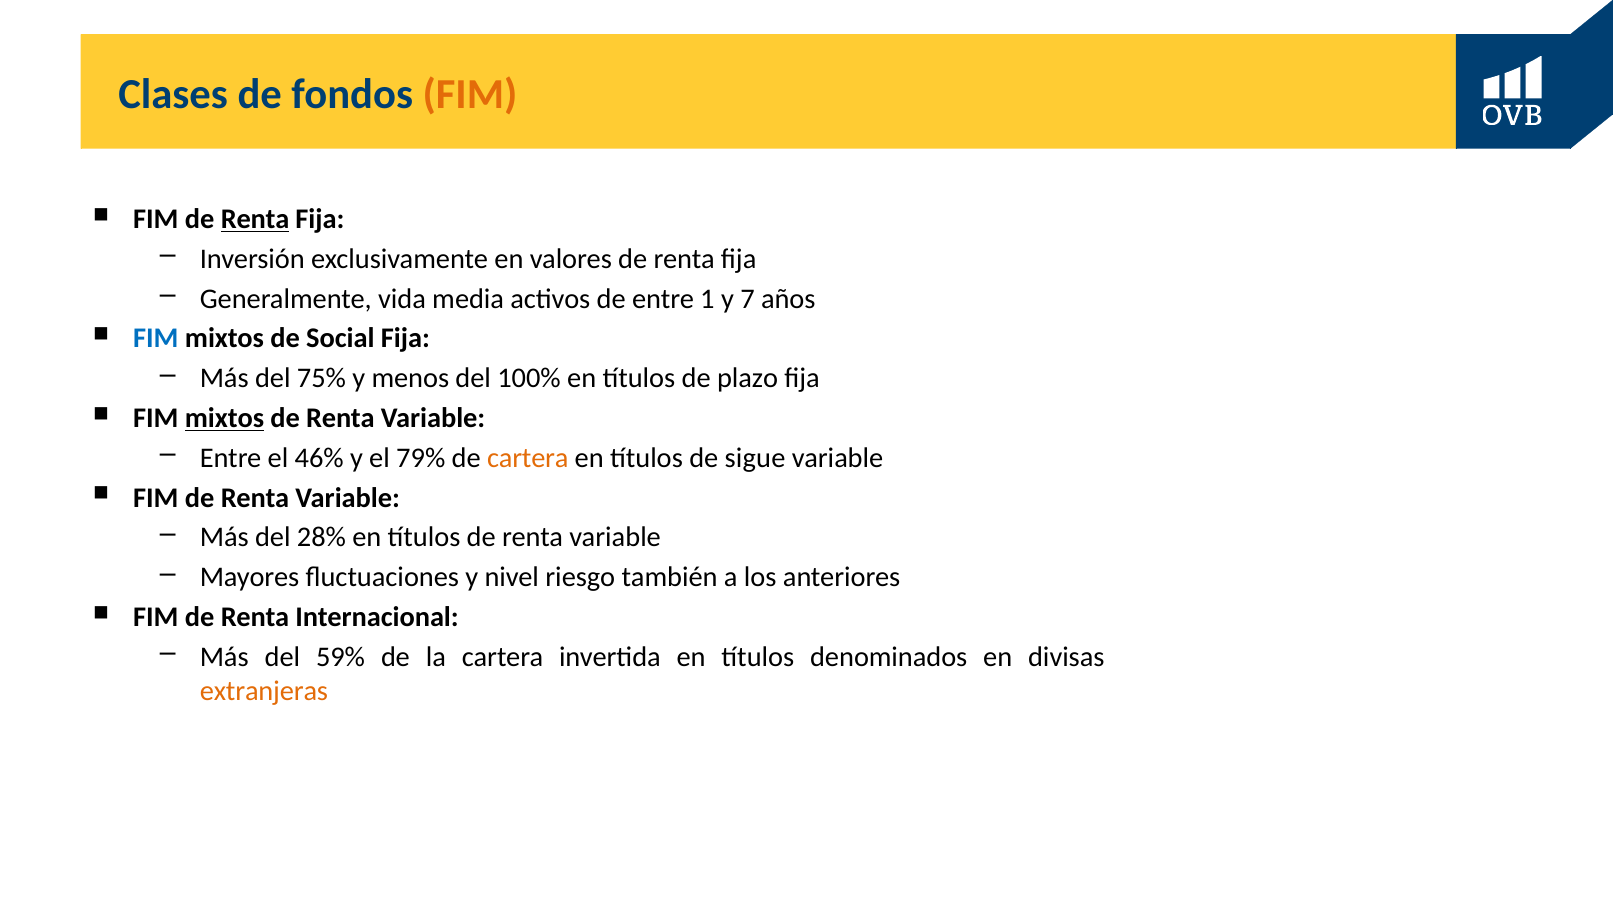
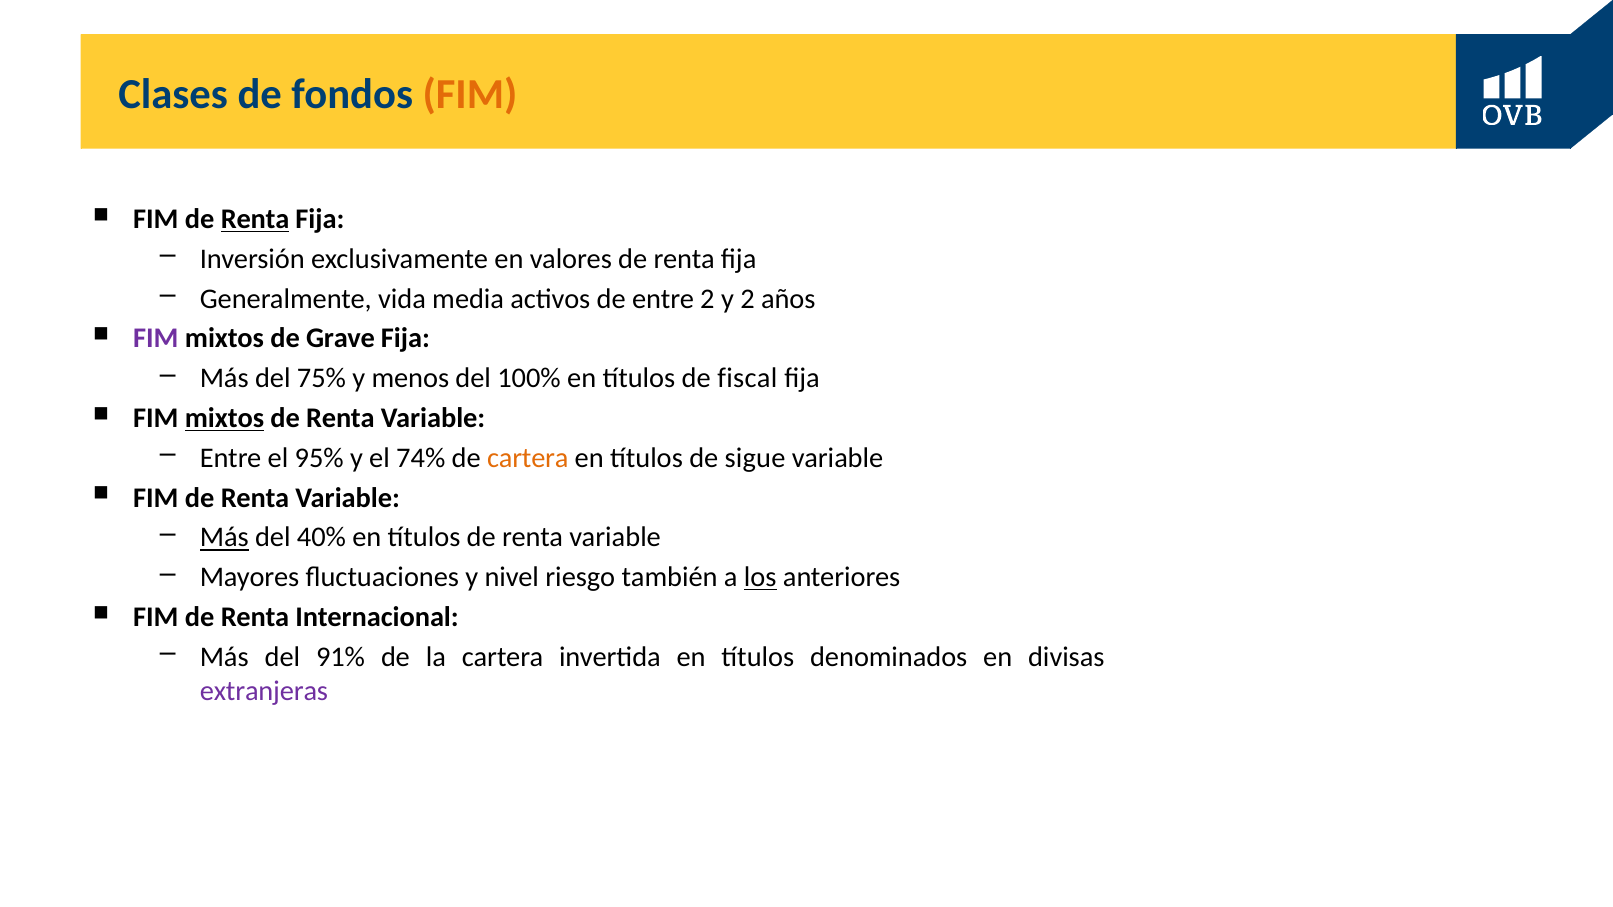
entre 1: 1 -> 2
y 7: 7 -> 2
FIM at (156, 339) colour: blue -> purple
Social: Social -> Grave
plazo: plazo -> fiscal
46%: 46% -> 95%
79%: 79% -> 74%
Más at (224, 538) underline: none -> present
28%: 28% -> 40%
los underline: none -> present
59%: 59% -> 91%
extranjeras colour: orange -> purple
